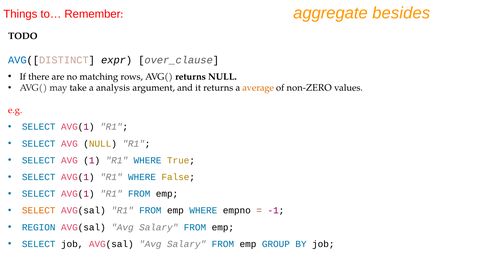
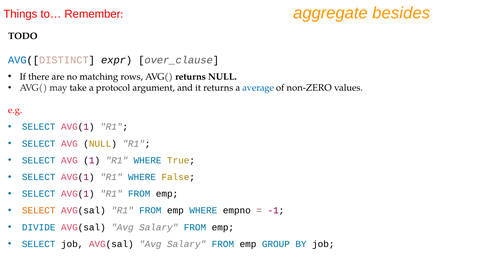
analysis: analysis -> protocol
average colour: orange -> blue
REGION: REGION -> DIVIDE
